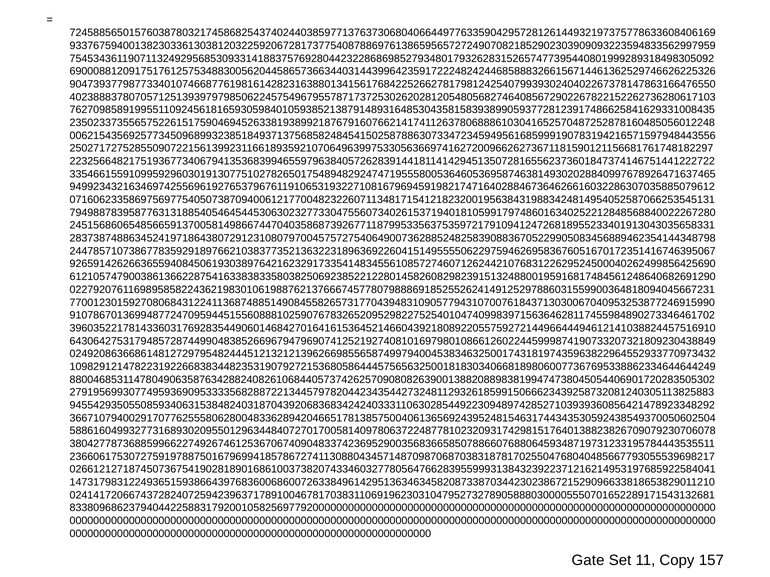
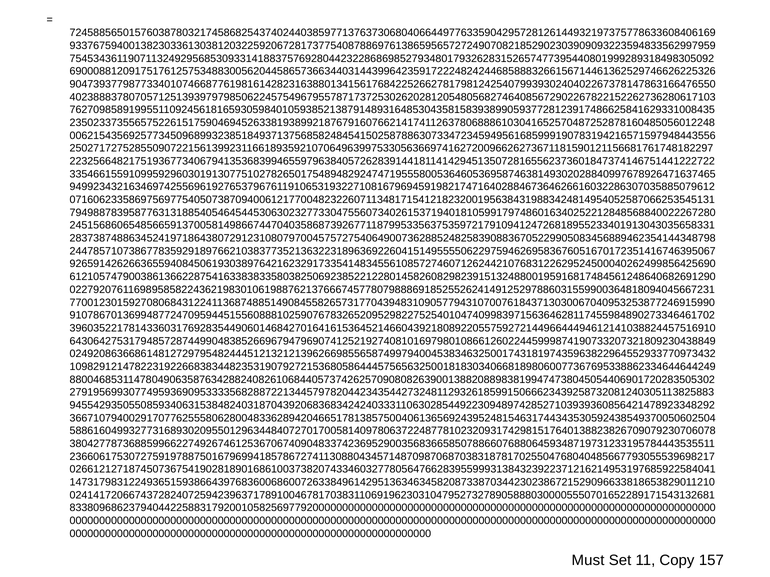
Gate: Gate -> Must
